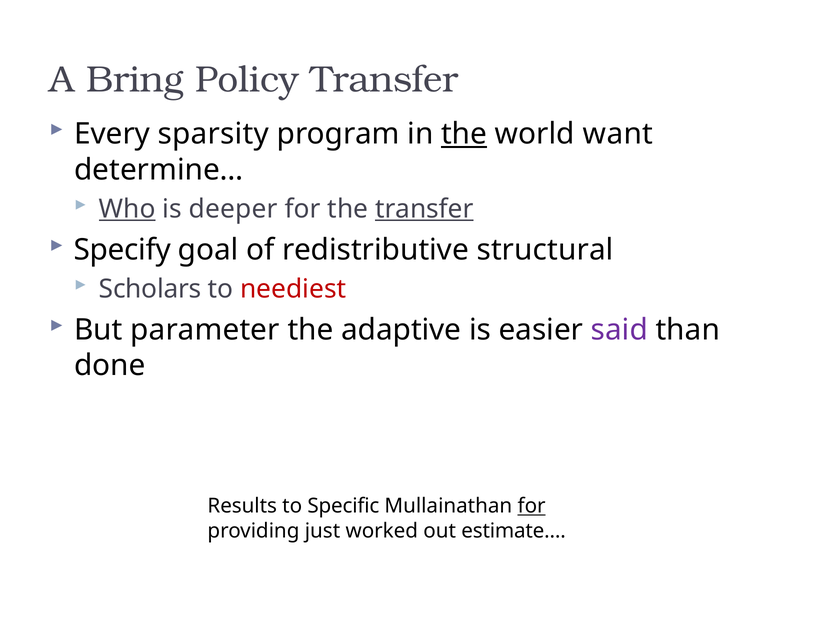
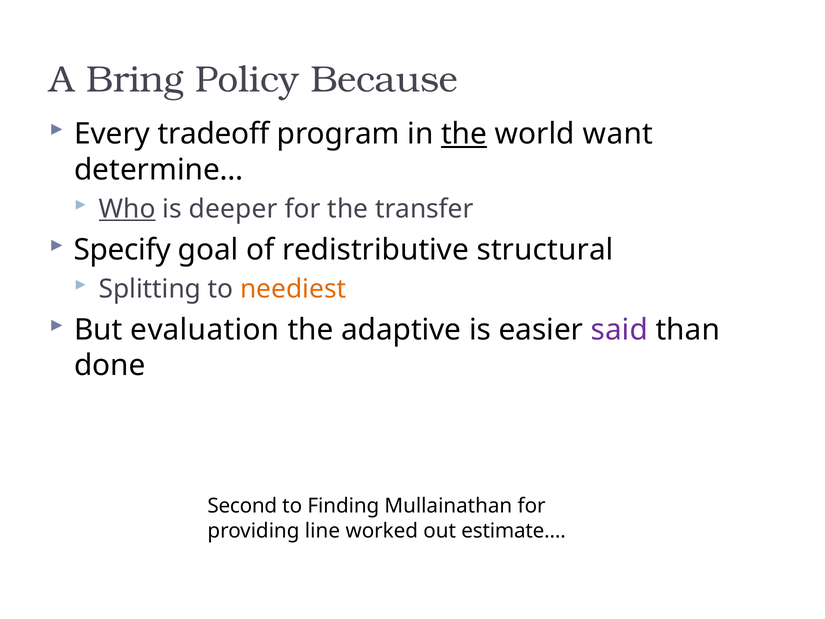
Policy Transfer: Transfer -> Because
sparsity: sparsity -> tradeoff
transfer at (424, 209) underline: present -> none
Scholars: Scholars -> Splitting
neediest colour: red -> orange
parameter: parameter -> evaluation
Results: Results -> Second
Specific: Specific -> Finding
for at (532, 506) underline: present -> none
just: just -> line
